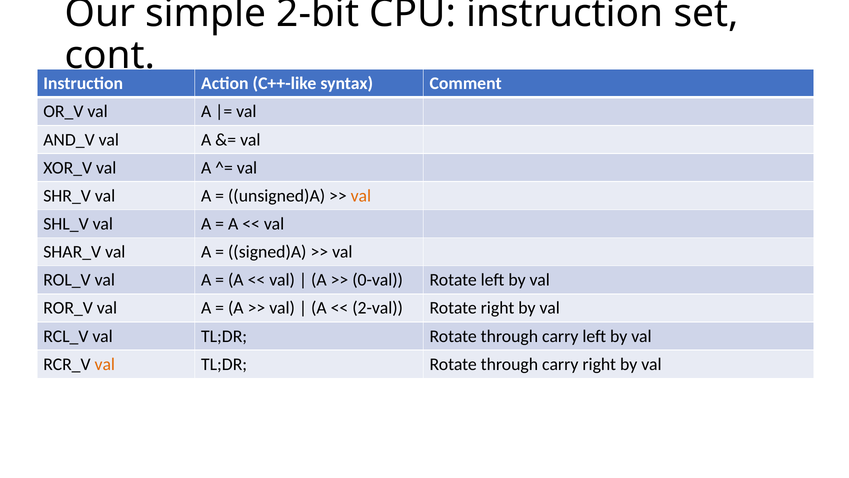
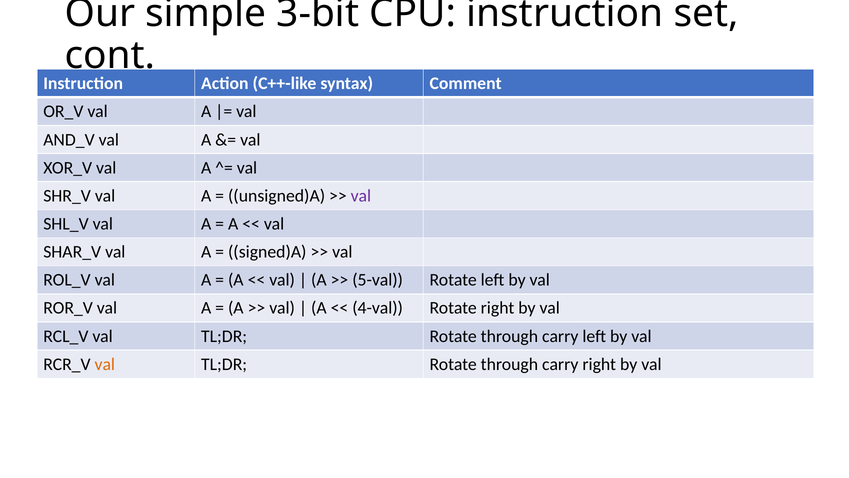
2-bit: 2-bit -> 3-bit
val at (361, 196) colour: orange -> purple
0-val: 0-val -> 5-val
2-val: 2-val -> 4-val
